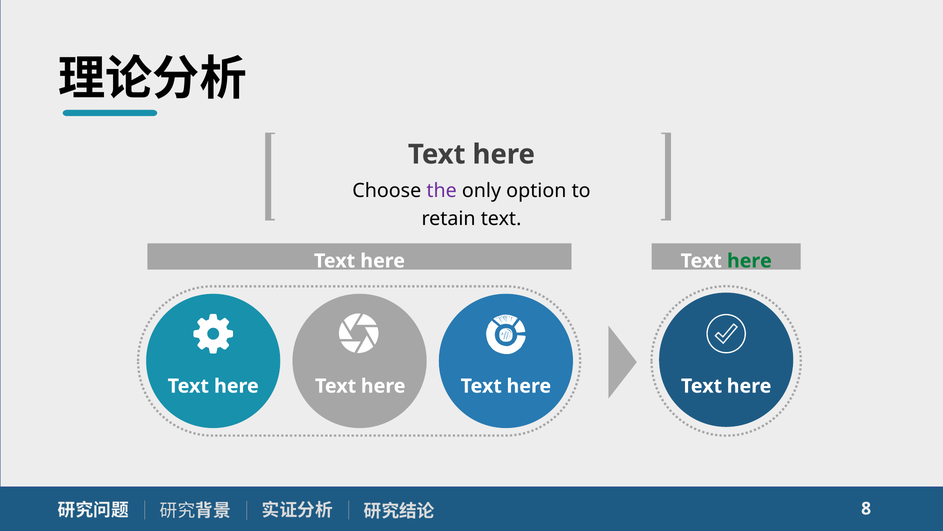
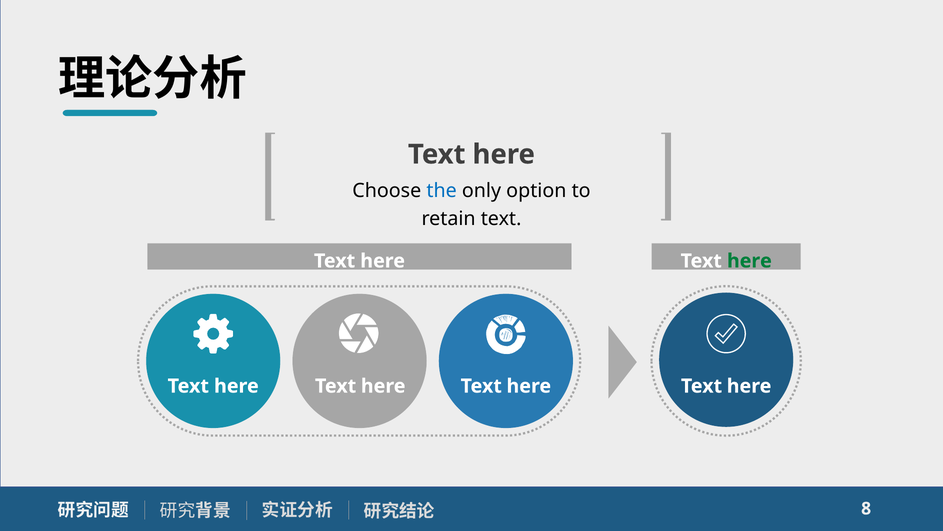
the colour: purple -> blue
